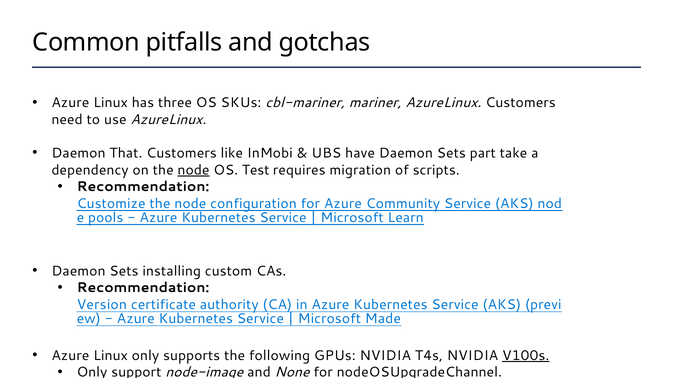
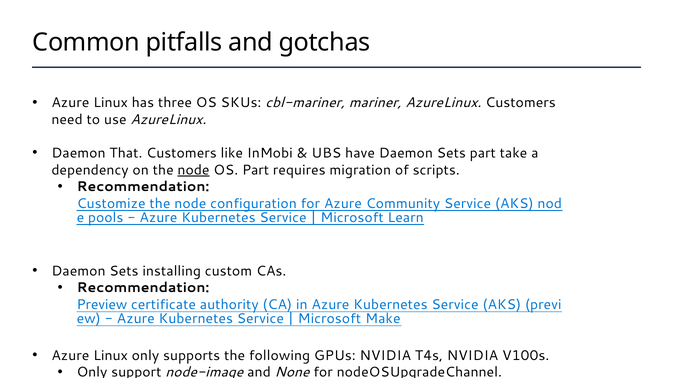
OS Test: Test -> Part
Version: Version -> Preview
Made: Made -> Make
V100s underline: present -> none
